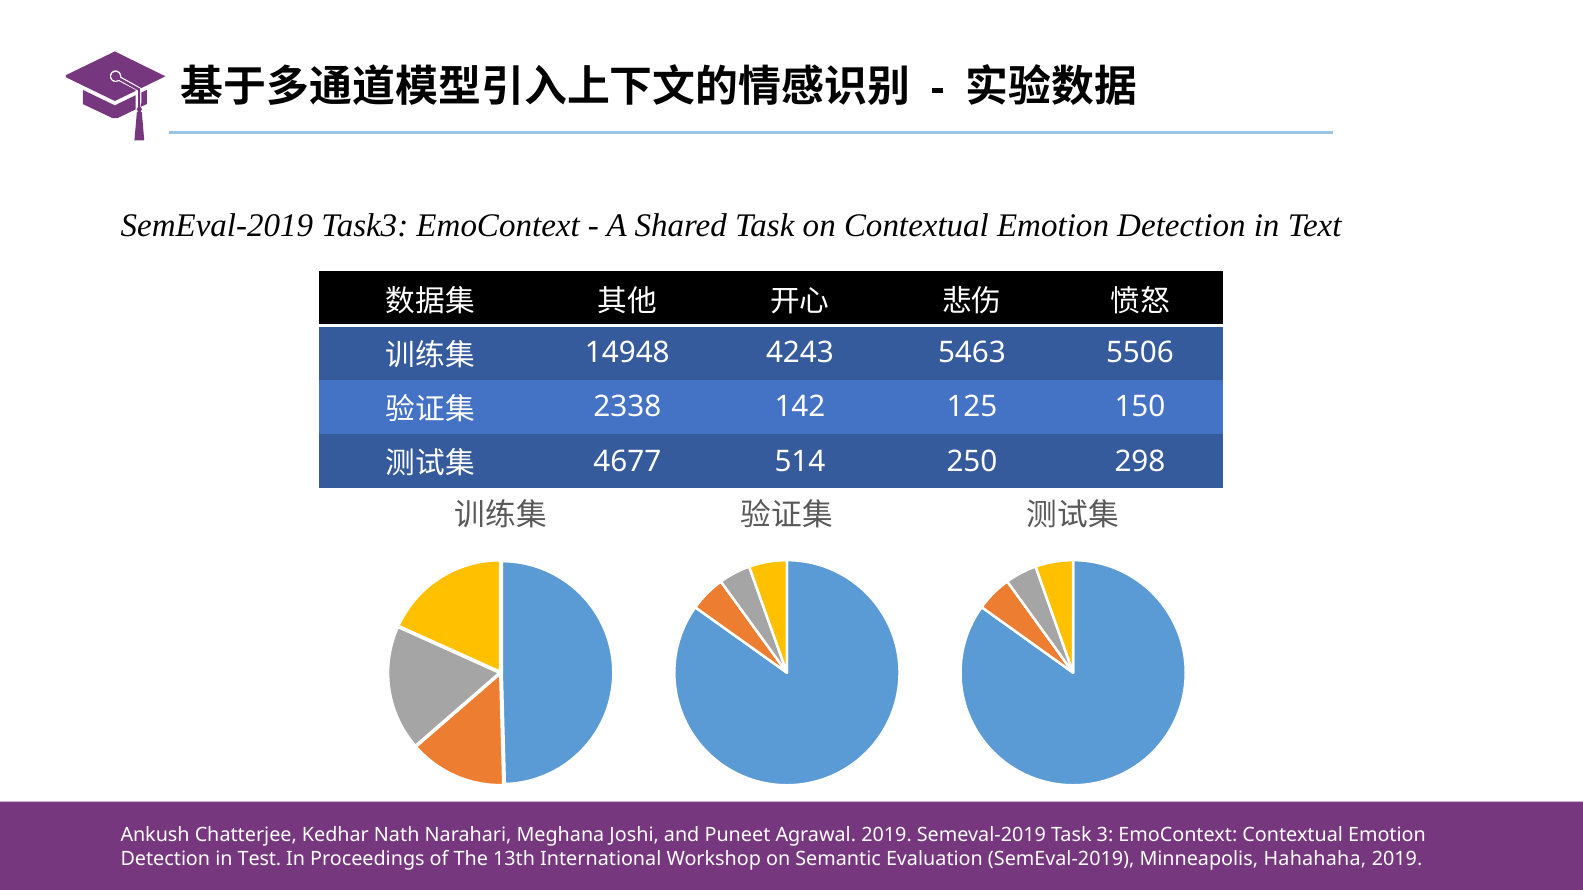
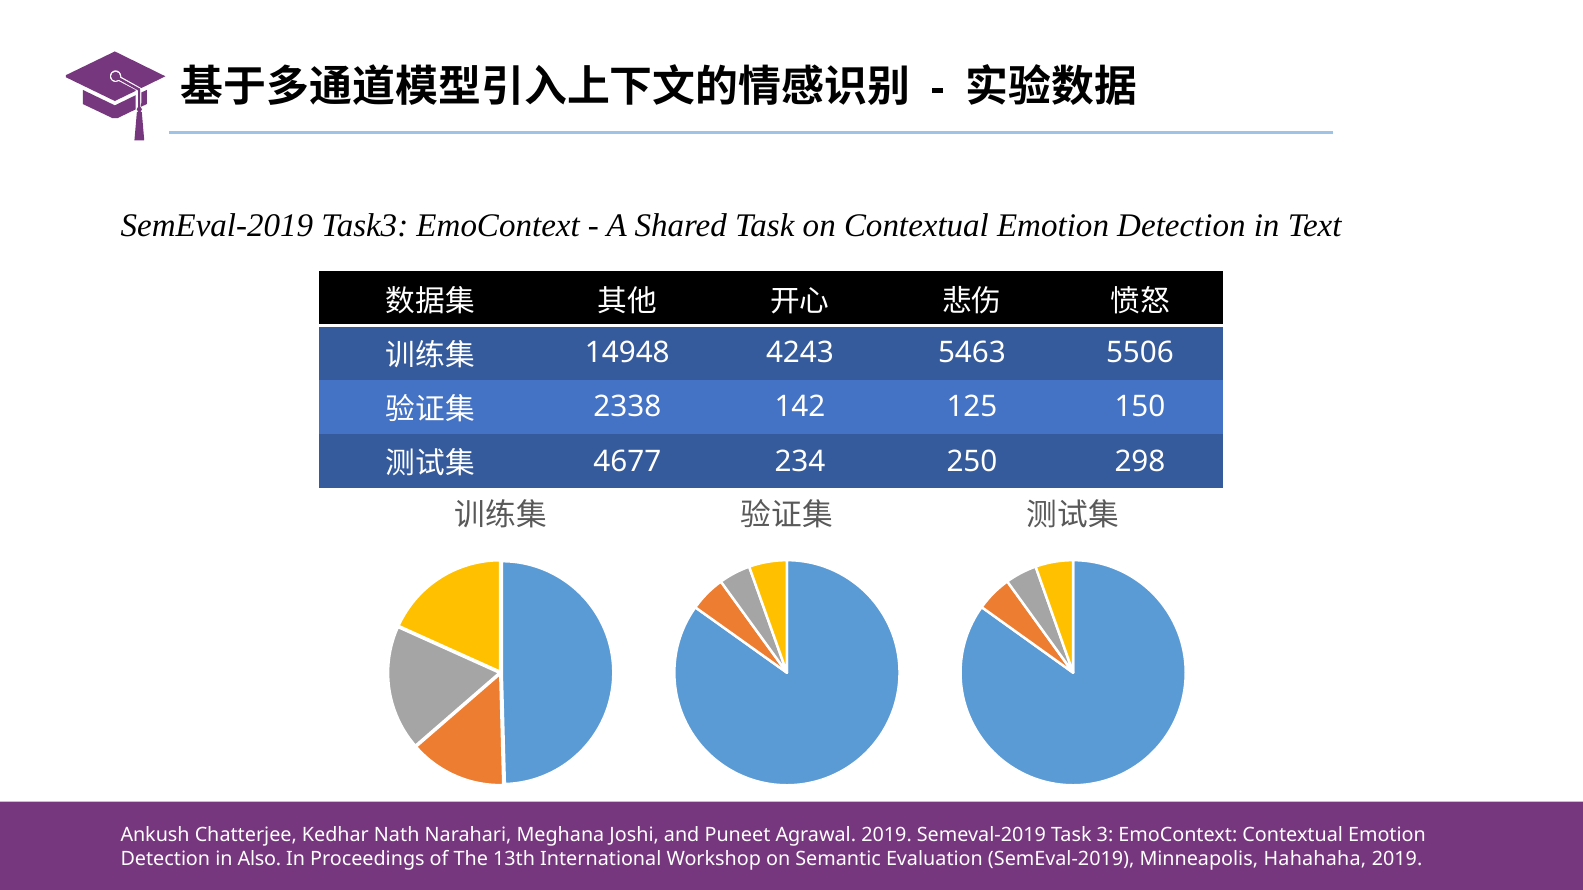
514: 514 -> 234
Test: Test -> Also
